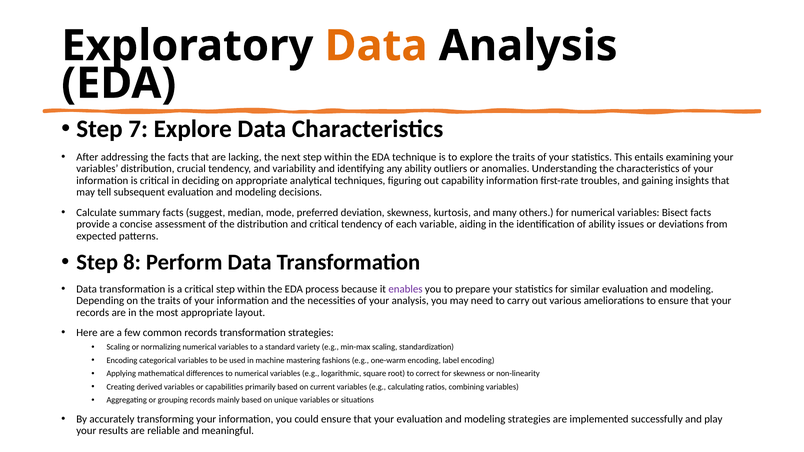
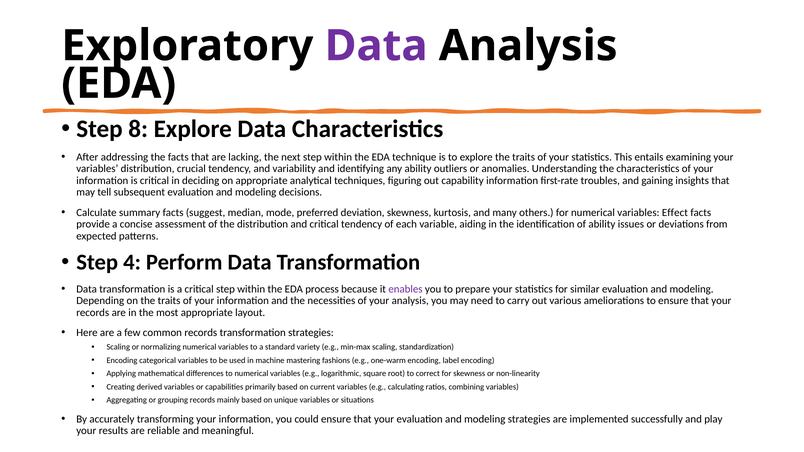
Data at (376, 46) colour: orange -> purple
7: 7 -> 8
Bisect: Bisect -> Effect
8: 8 -> 4
